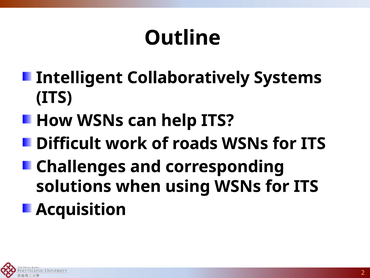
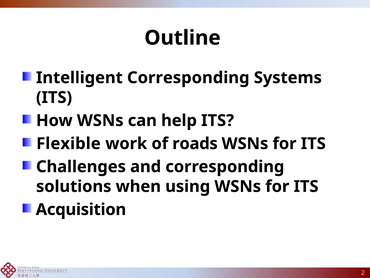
Intelligent Collaboratively: Collaboratively -> Corresponding
Difficult: Difficult -> Flexible
